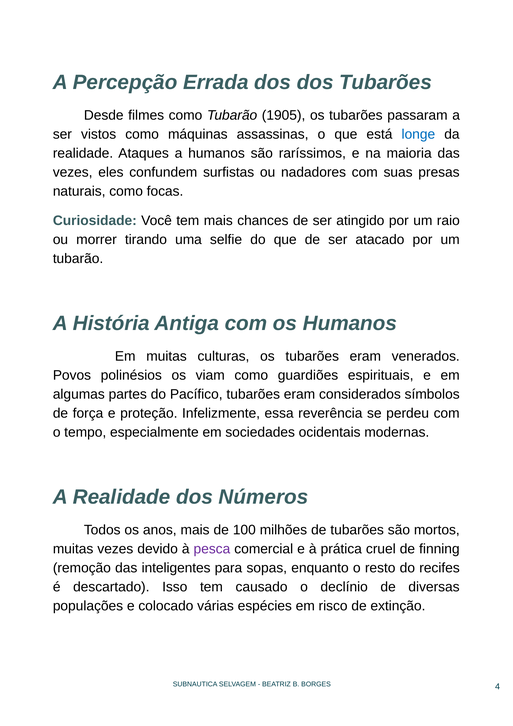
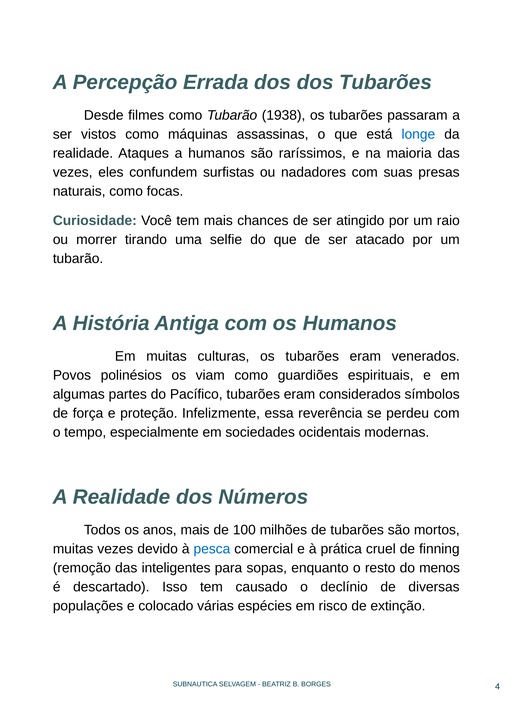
1905: 1905 -> 1938
pesca colour: purple -> blue
recifes: recifes -> menos
